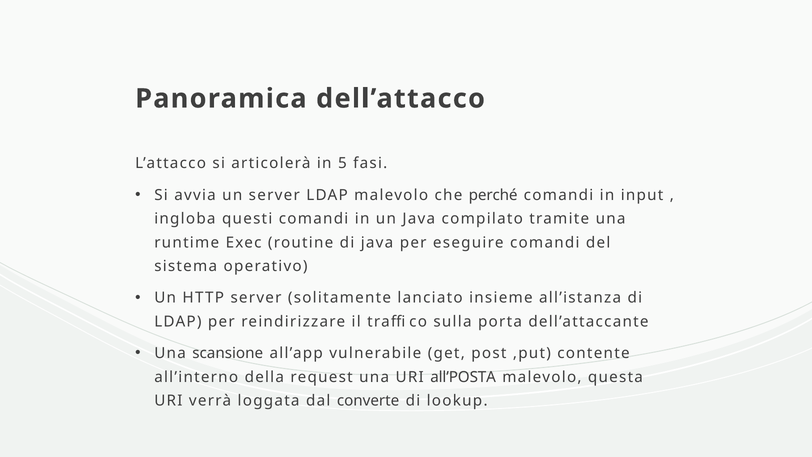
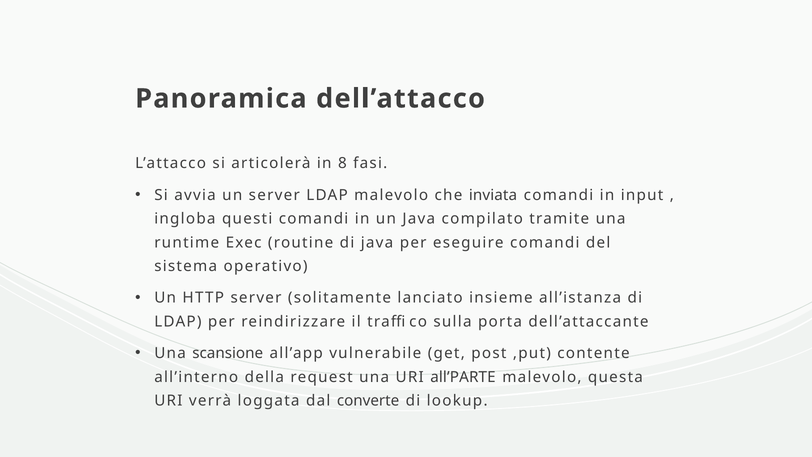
5: 5 -> 8
perché: perché -> inviata
all’POSTA: all’POSTA -> all’PARTE
